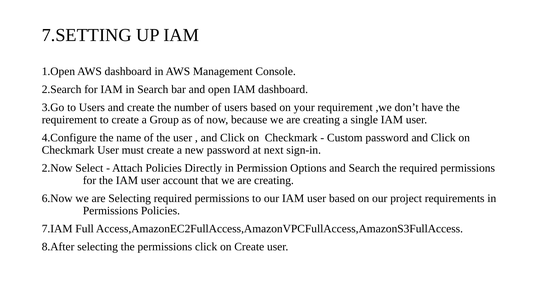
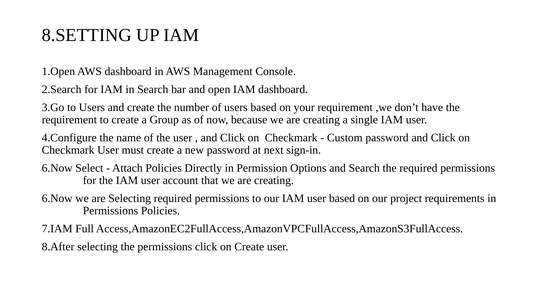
7.SETTING: 7.SETTING -> 8.SETTING
2.Now at (57, 168): 2.Now -> 6.Now
